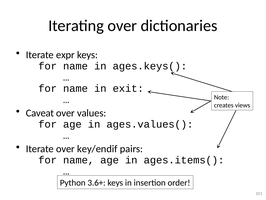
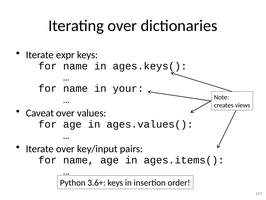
exit: exit -> your
key/endif: key/endif -> key/input
